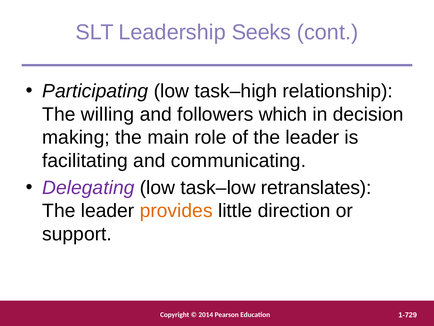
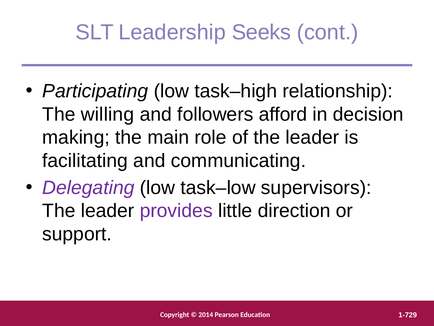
which: which -> afford
retranslates: retranslates -> supervisors
provides colour: orange -> purple
